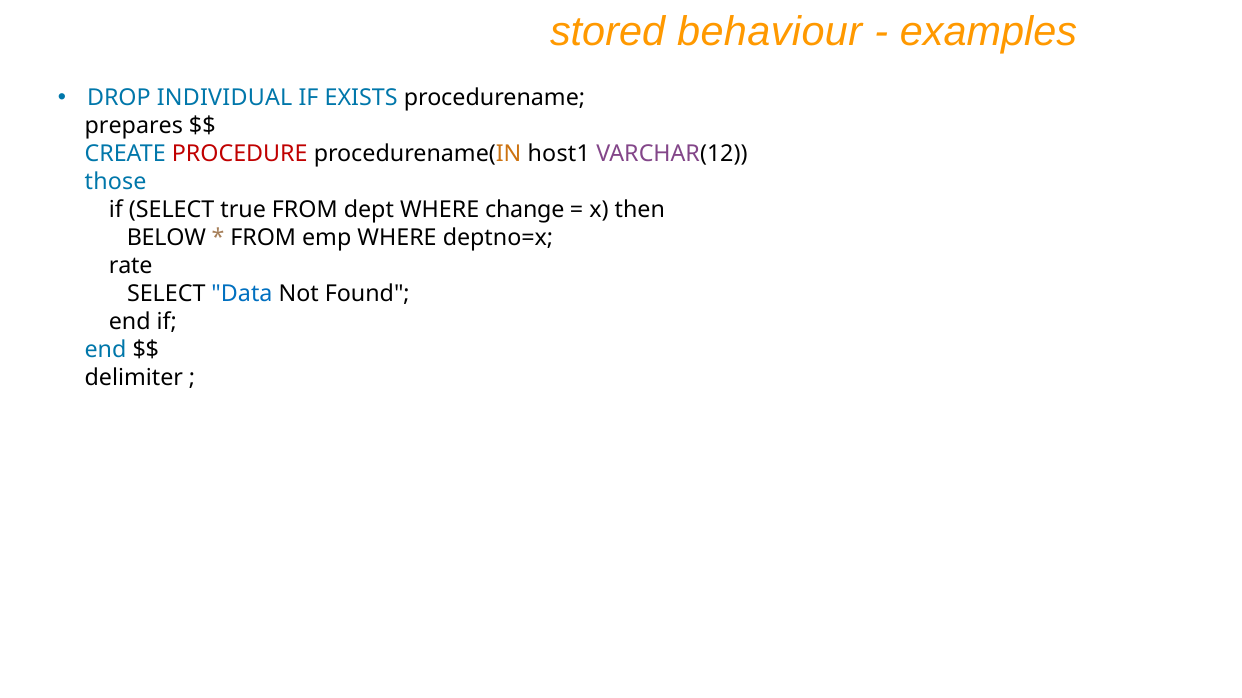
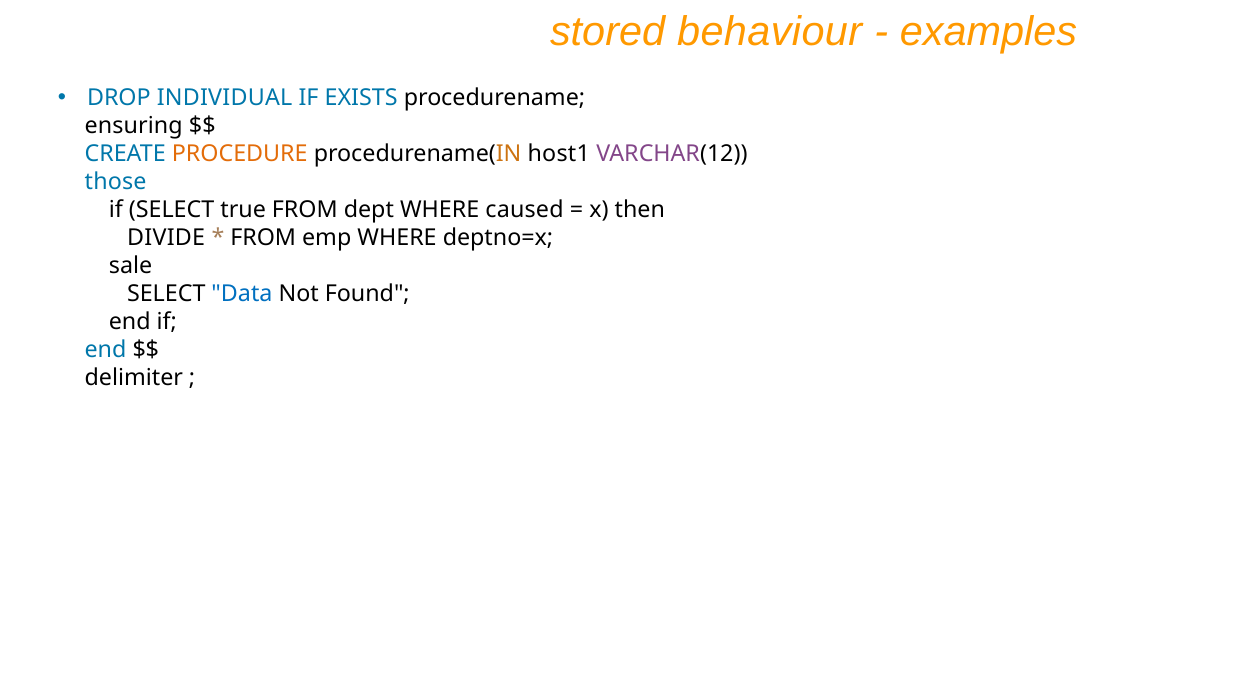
prepares: prepares -> ensuring
PROCEDURE colour: red -> orange
change: change -> caused
BELOW: BELOW -> DIVIDE
rate: rate -> sale
